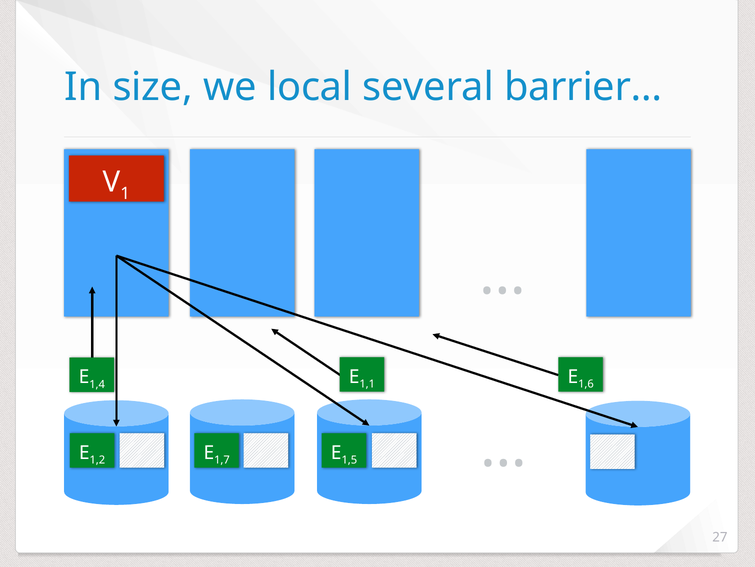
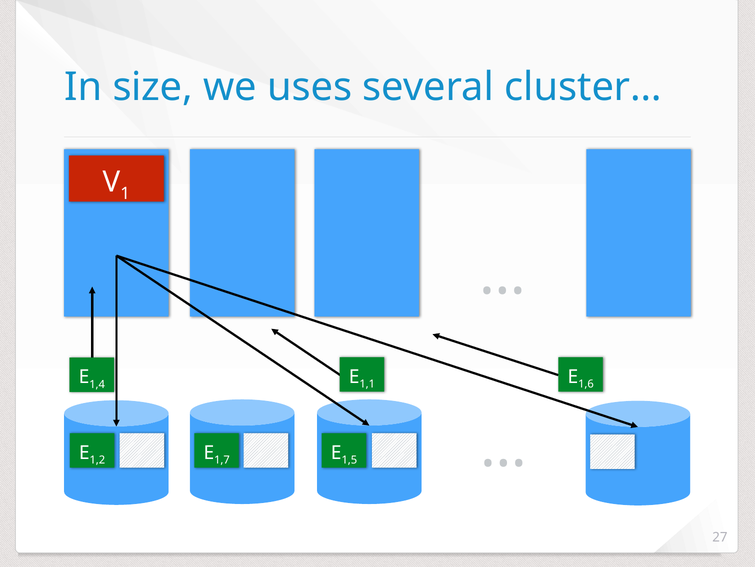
local: local -> uses
barrier…: barrier… -> cluster…
